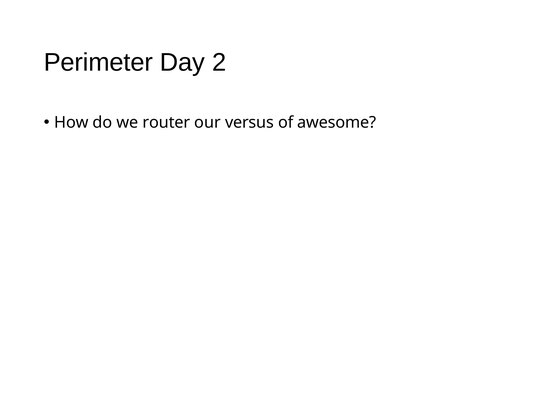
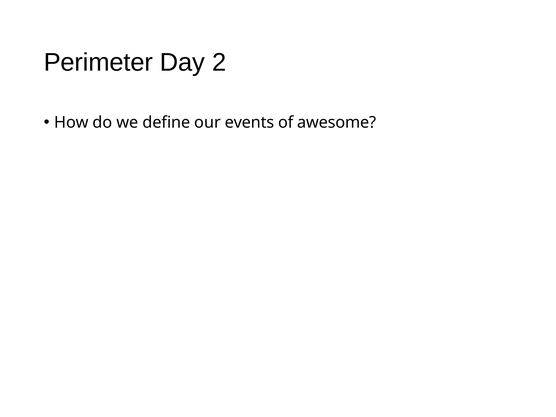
router: router -> define
versus: versus -> events
